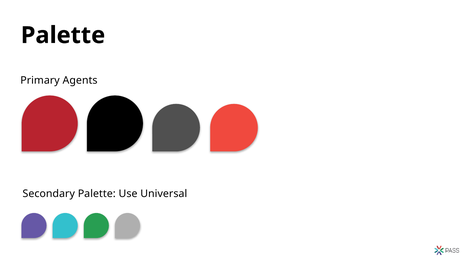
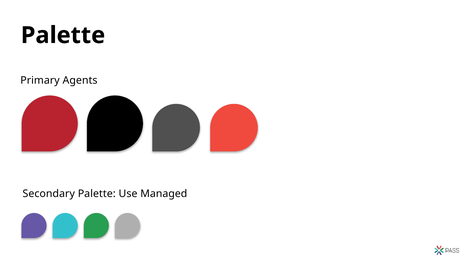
Universal: Universal -> Managed
